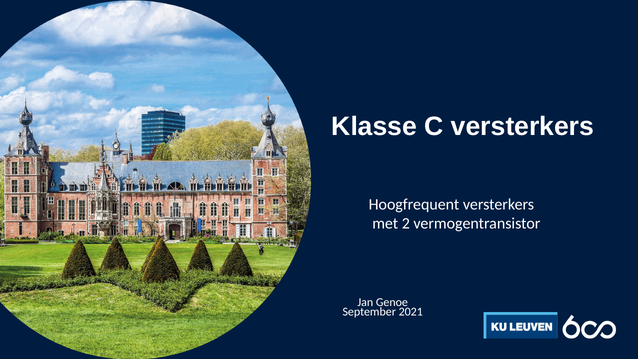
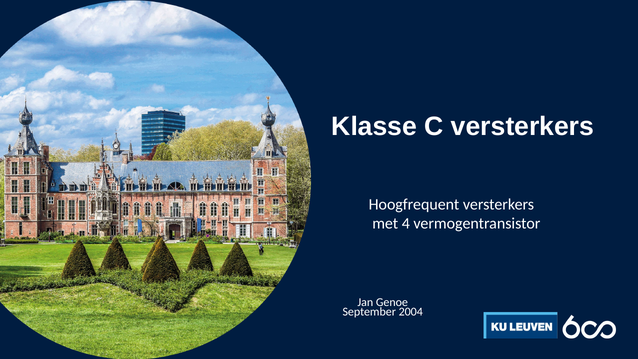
2: 2 -> 4
2021: 2021 -> 2004
